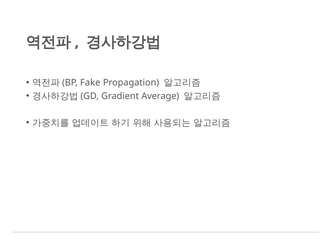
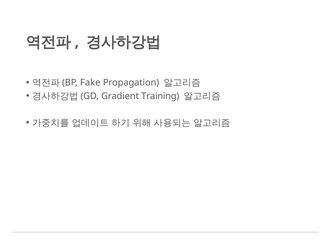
Average: Average -> Training
